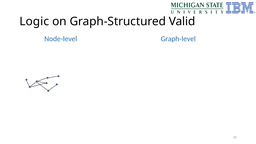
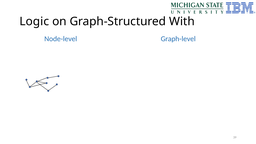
Valid: Valid -> With
